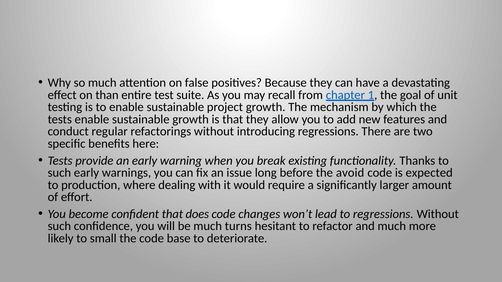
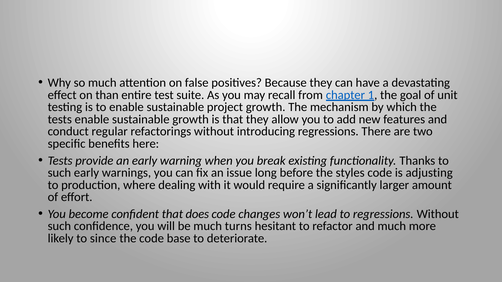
avoid: avoid -> styles
expected: expected -> adjusting
small: small -> since
